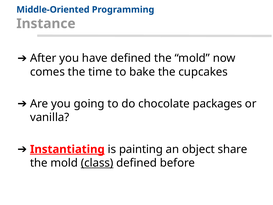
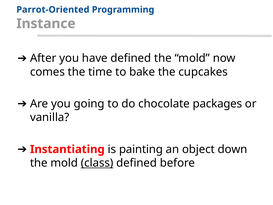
Middle-Oriented: Middle-Oriented -> Parrot-Oriented
Instantiating underline: present -> none
share: share -> down
